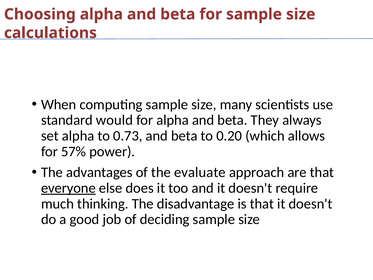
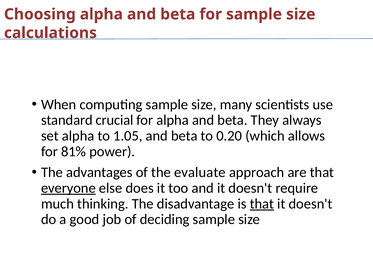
would: would -> crucial
0.73: 0.73 -> 1.05
57%: 57% -> 81%
that at (262, 204) underline: none -> present
